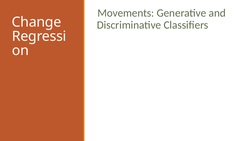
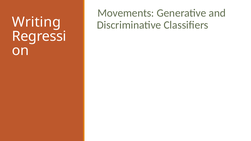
Change: Change -> Writing
